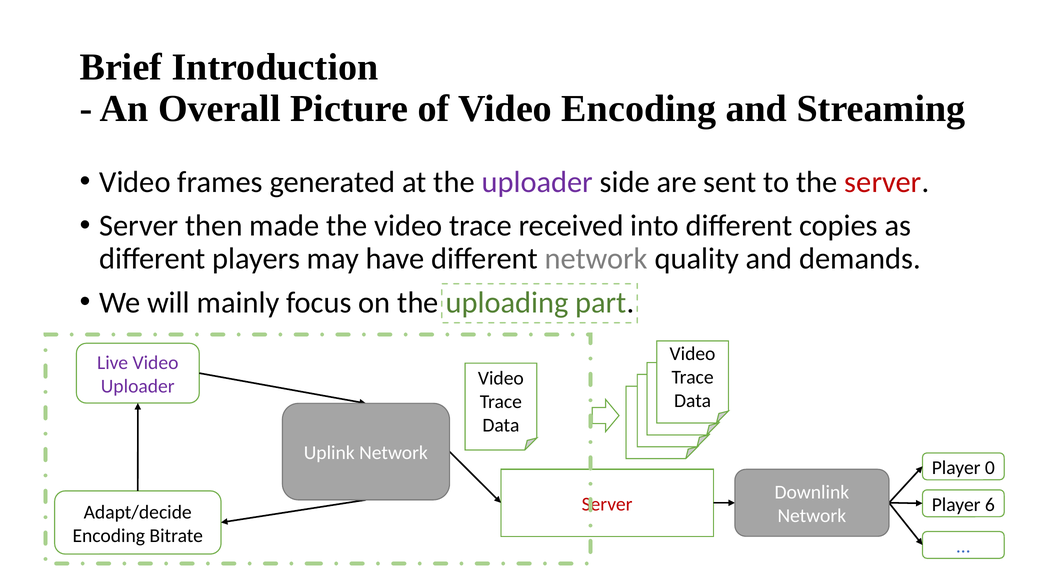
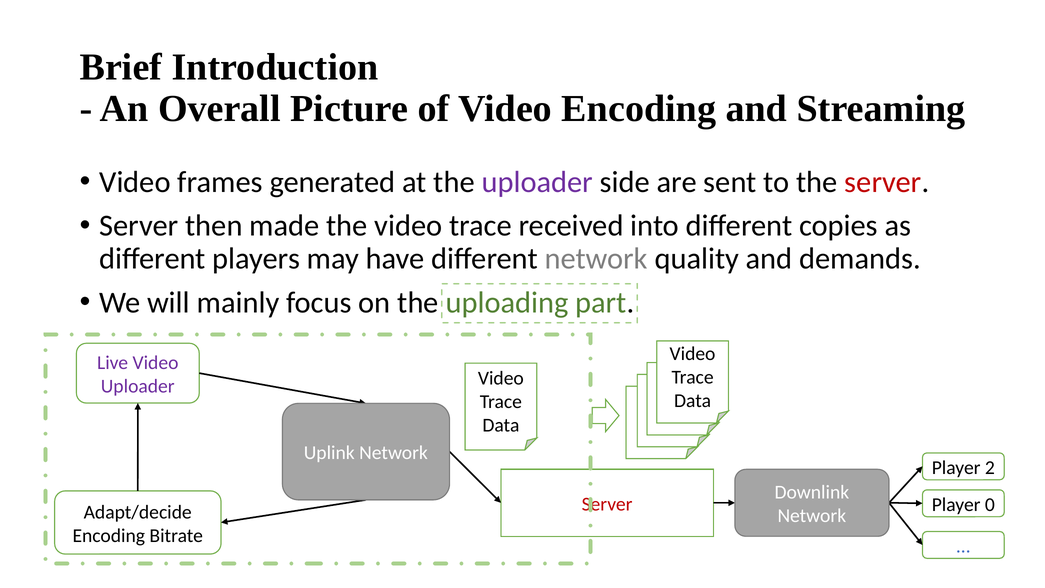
0: 0 -> 2
6: 6 -> 0
